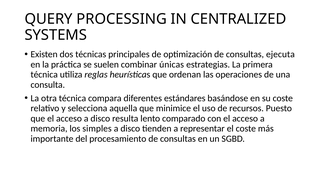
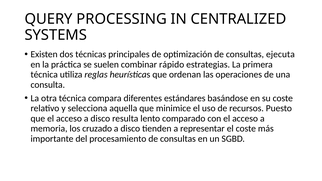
únicas: únicas -> rápido
simples: simples -> cruzado
